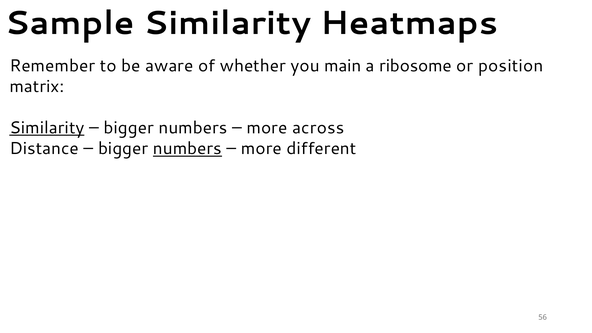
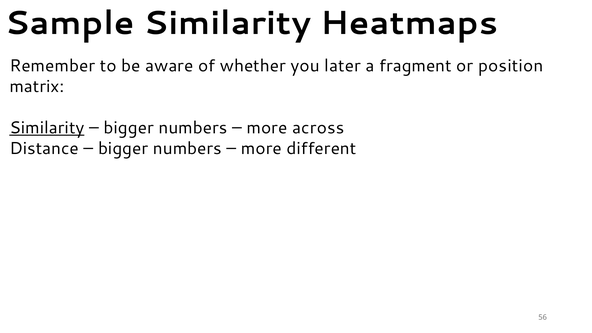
main: main -> later
ribosome: ribosome -> fragment
numbers at (187, 149) underline: present -> none
